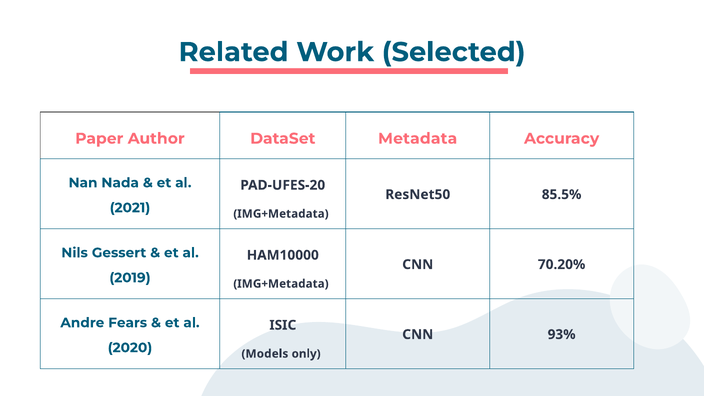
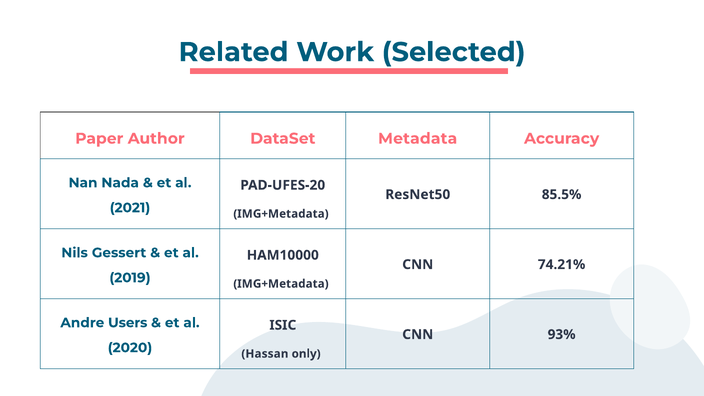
70.20%: 70.20% -> 74.21%
Fears: Fears -> Users
Models: Models -> Hassan
